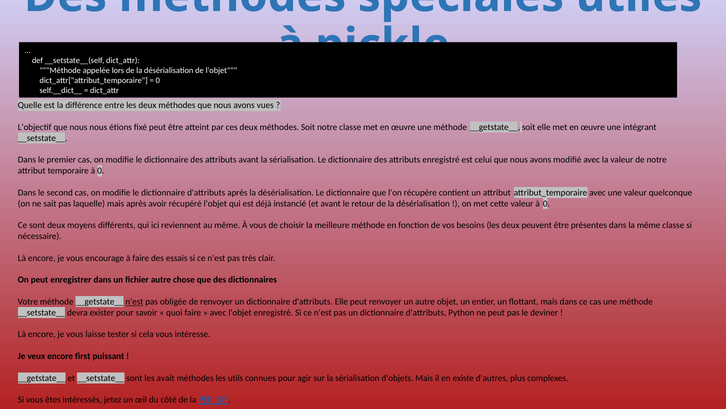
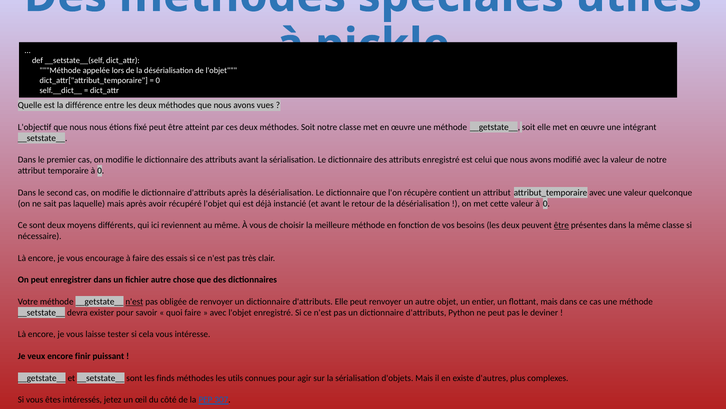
être at (561, 225) underline: none -> present
first: first -> finir
avait: avait -> finds
